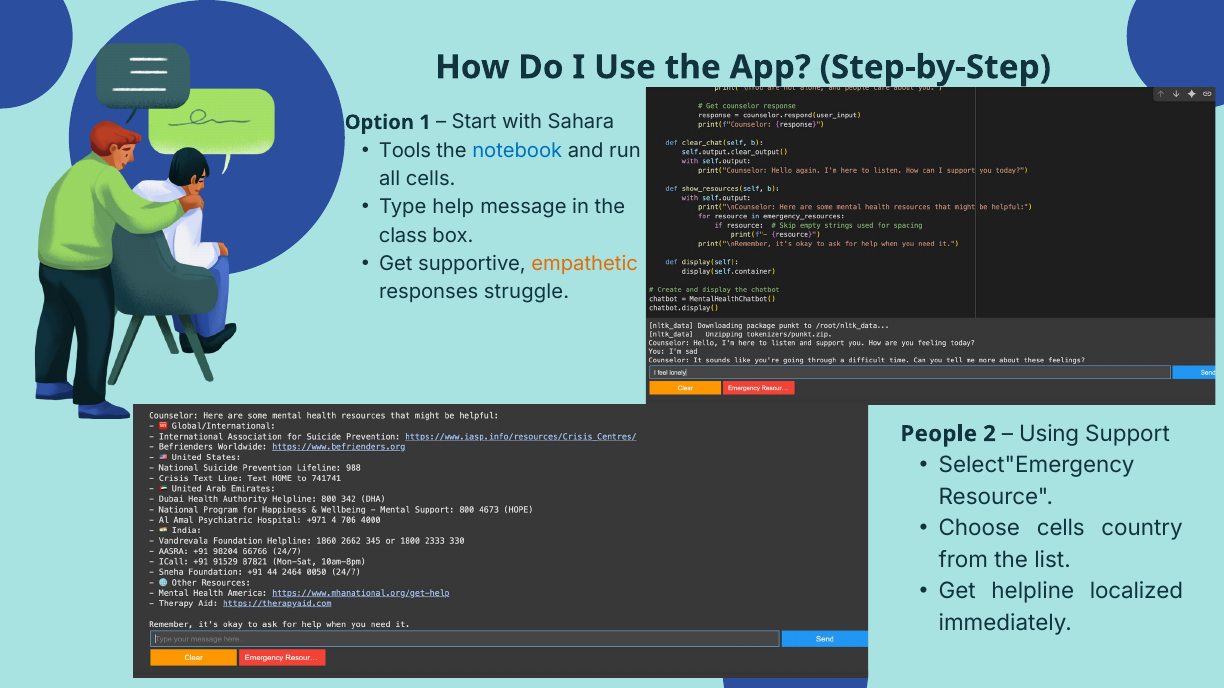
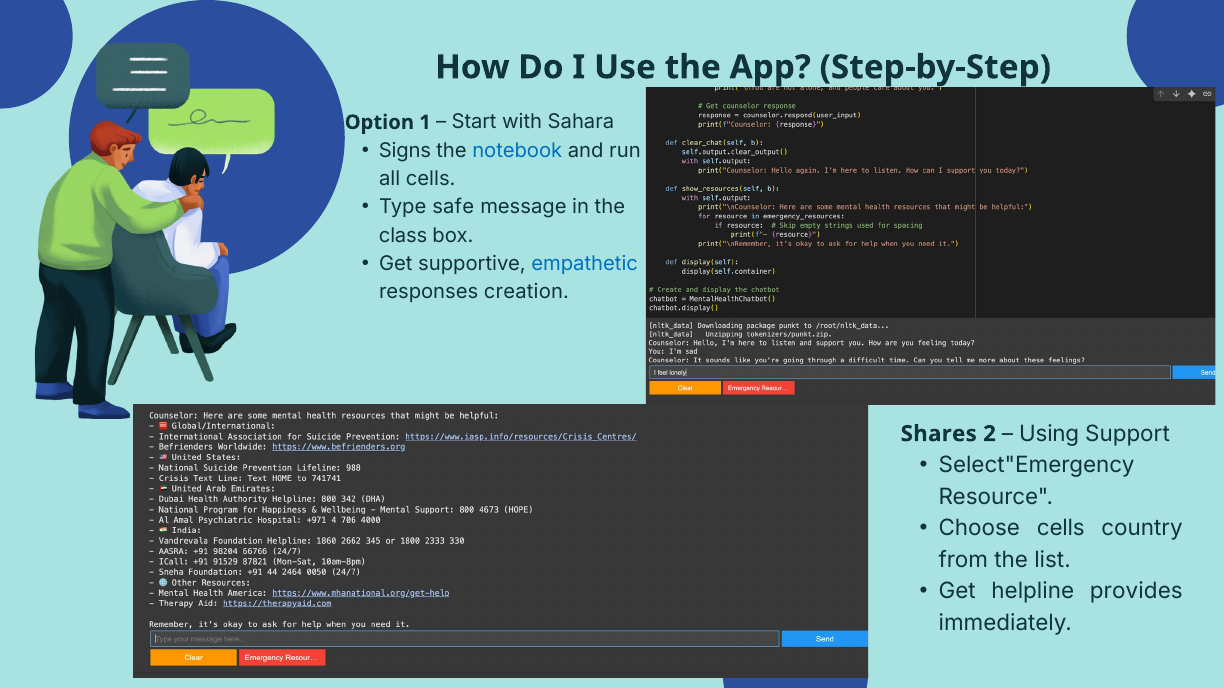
Tools: Tools -> Signs
help: help -> safe
empathetic colour: orange -> blue
struggle: struggle -> creation
People: People -> Shares
localized: localized -> provides
